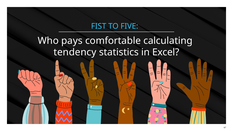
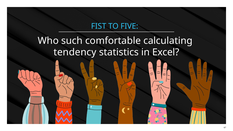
pays: pays -> such
